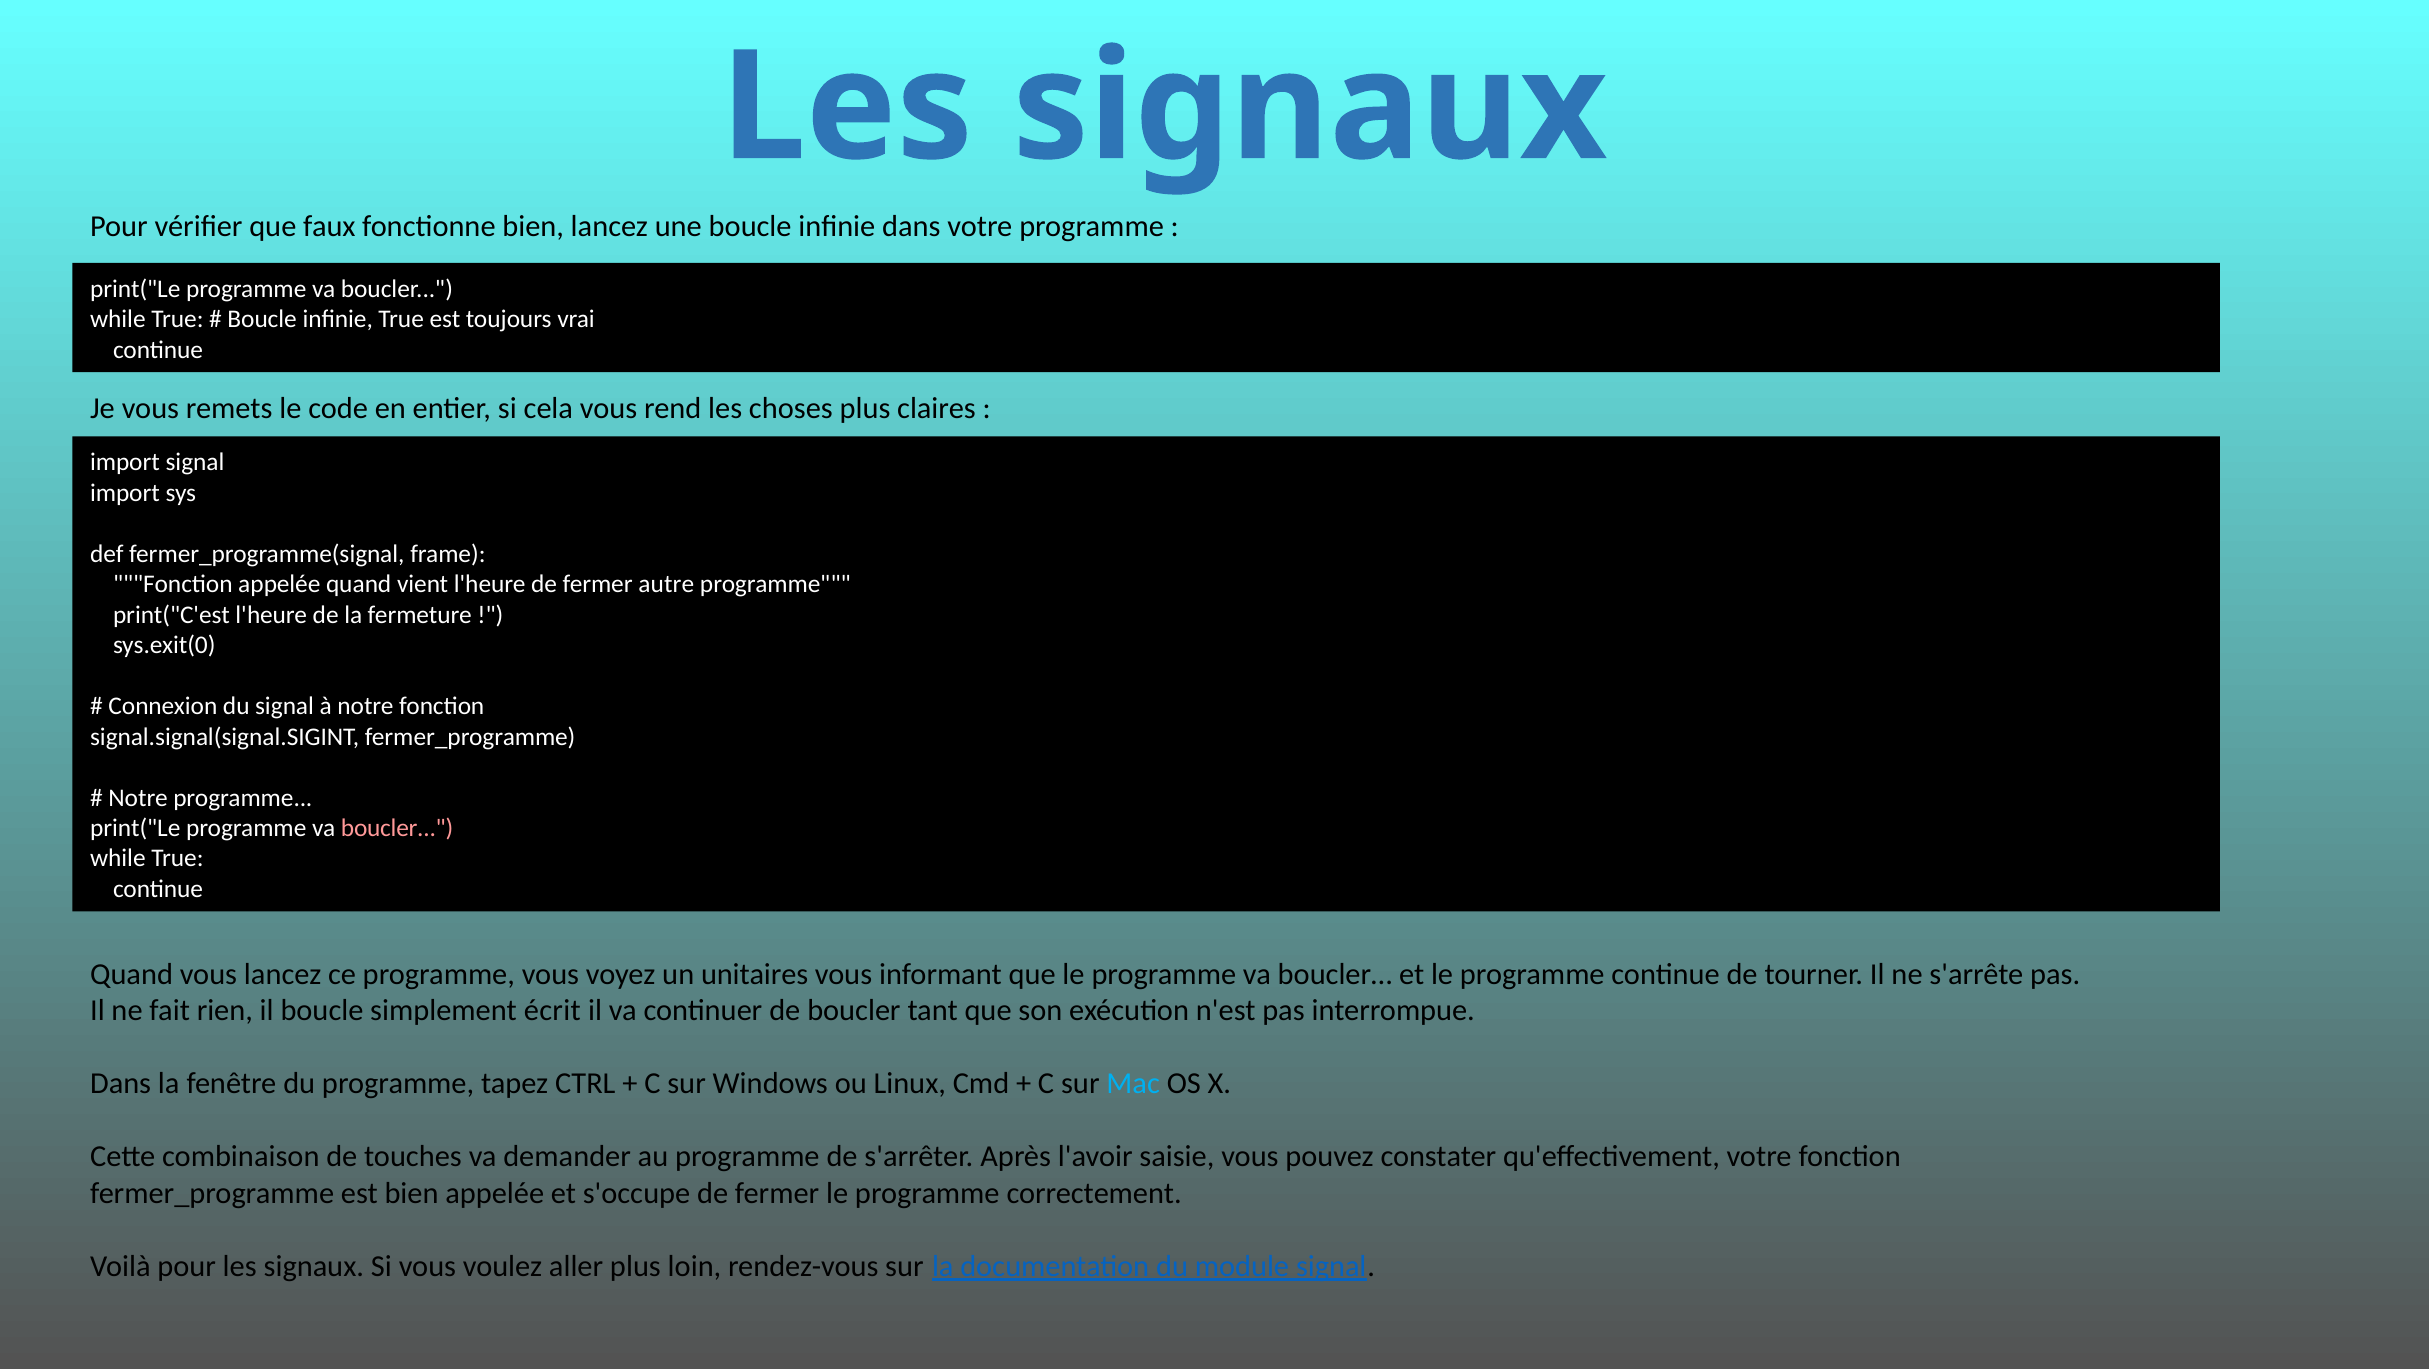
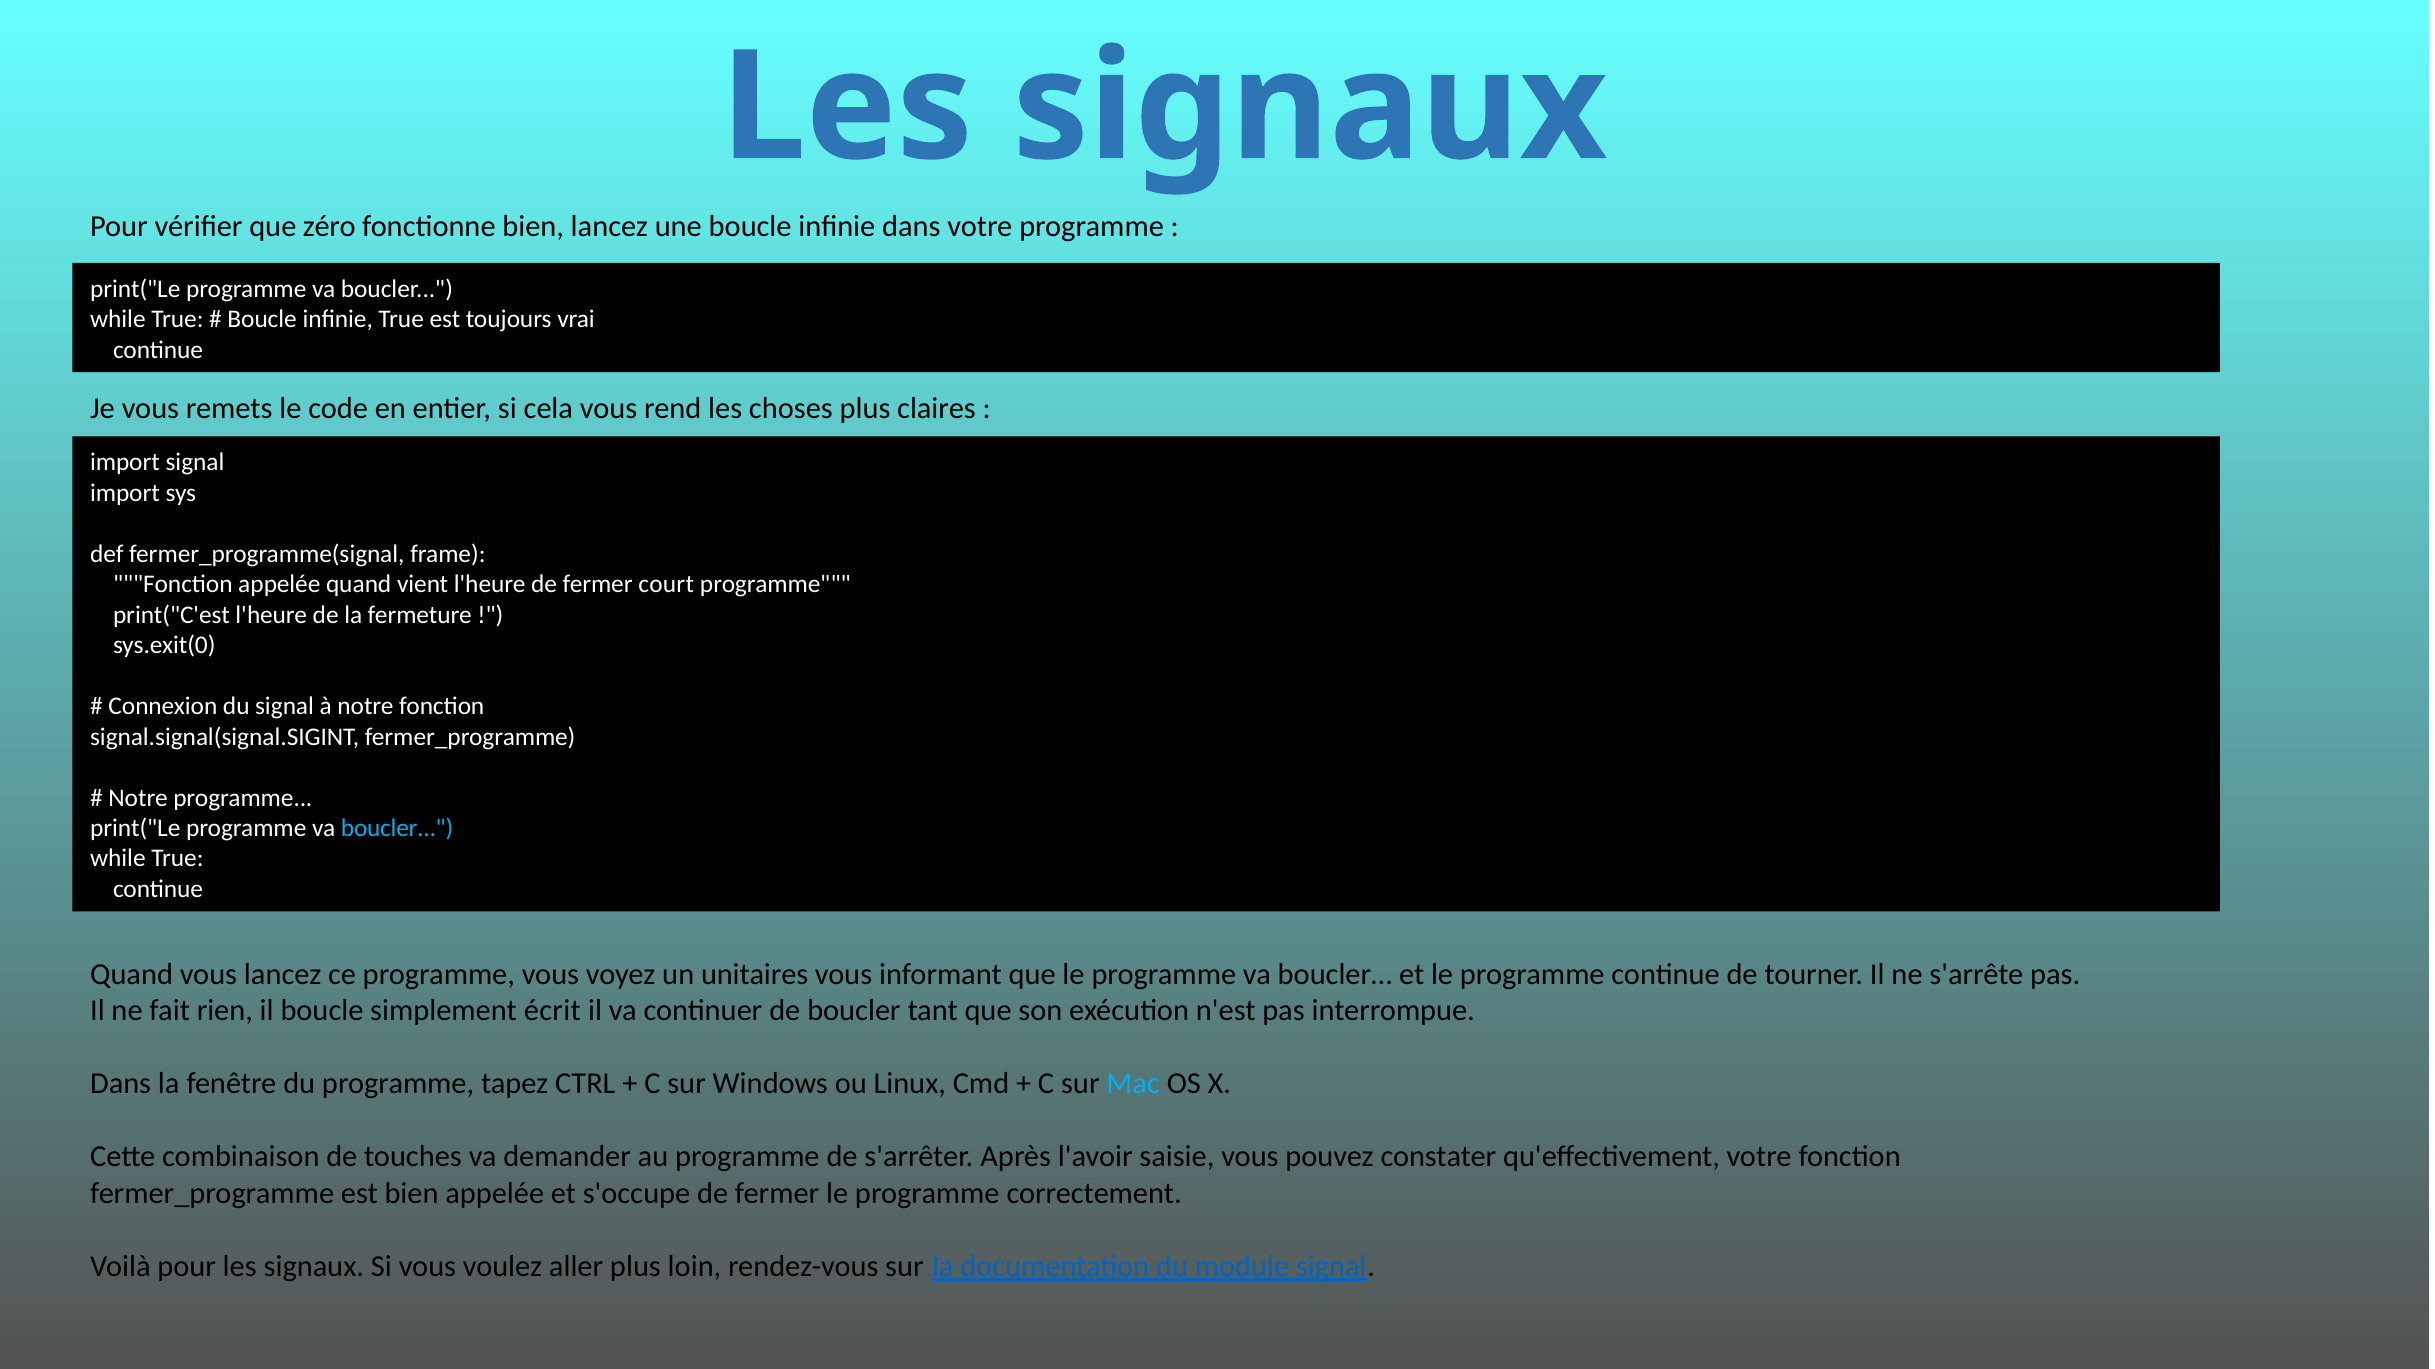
faux: faux -> zéro
autre: autre -> court
boucler at (397, 829) colour: pink -> light blue
